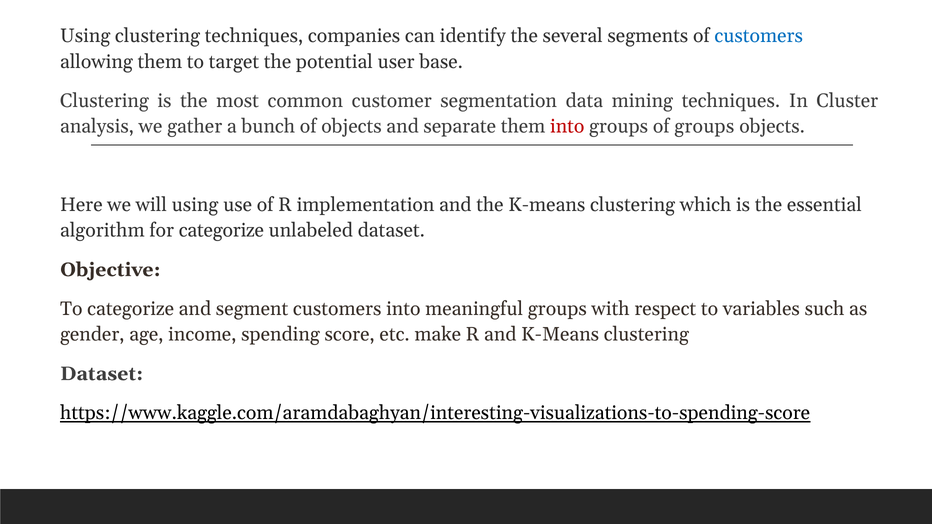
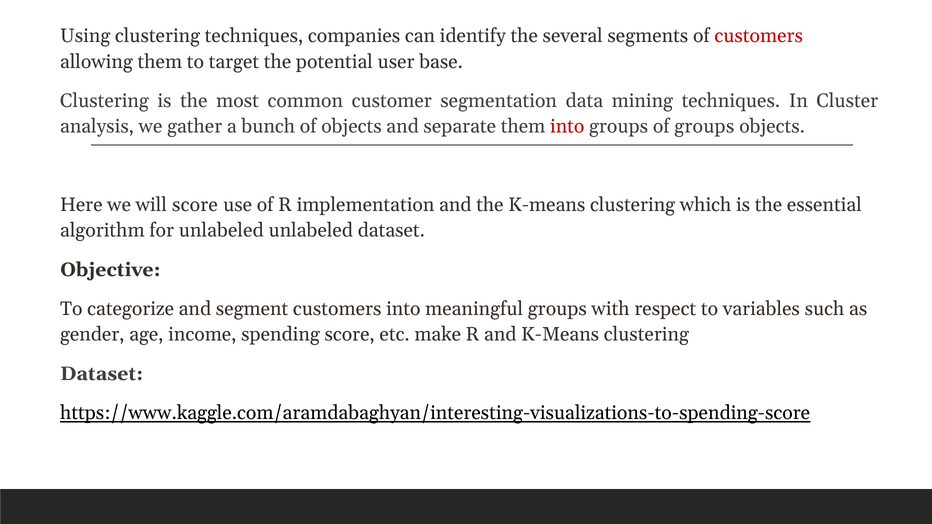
customers at (759, 36) colour: blue -> red
will using: using -> score
for categorize: categorize -> unlabeled
